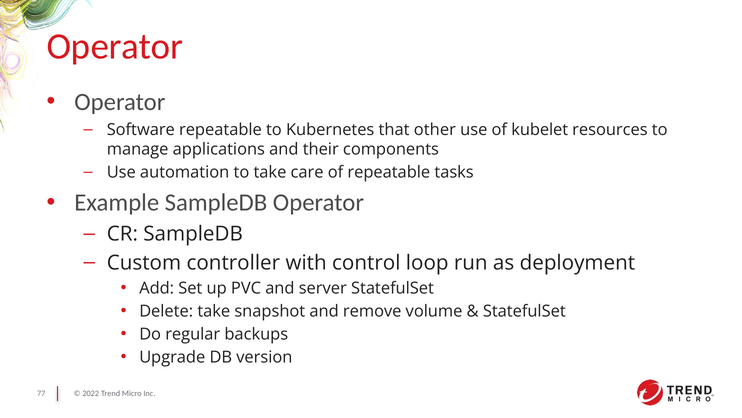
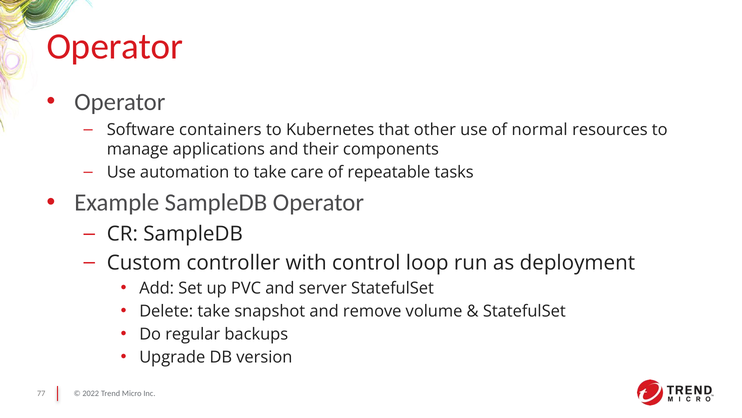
Software repeatable: repeatable -> containers
kubelet: kubelet -> normal
